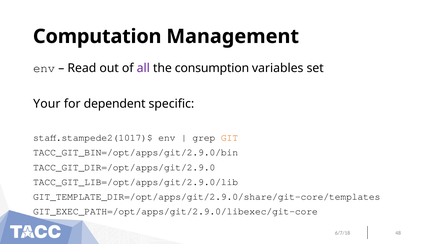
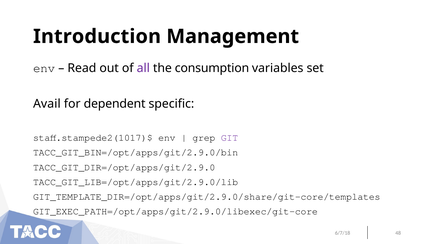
Computation: Computation -> Introduction
Your: Your -> Avail
GIT colour: orange -> purple
